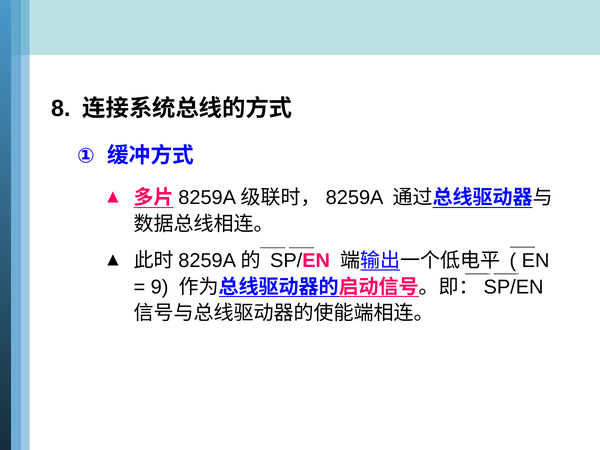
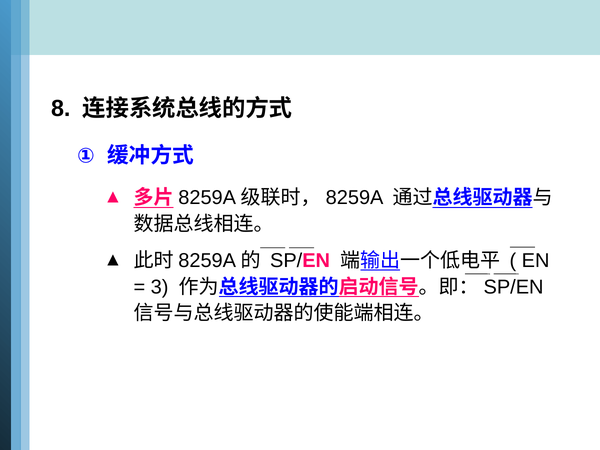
9: 9 -> 3
